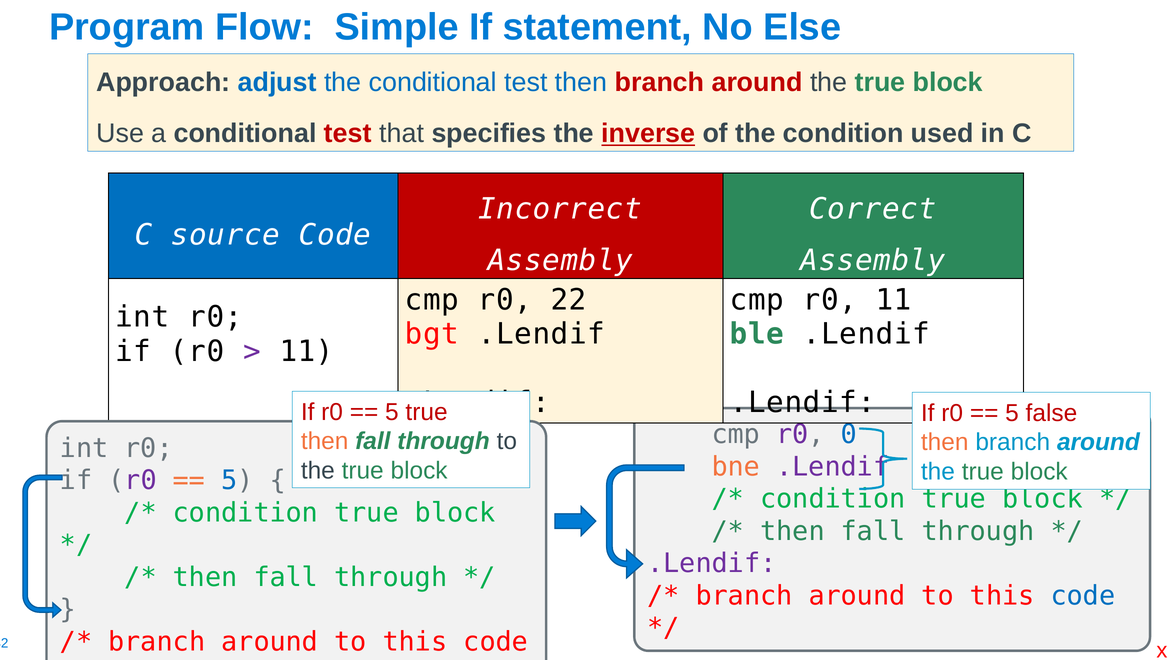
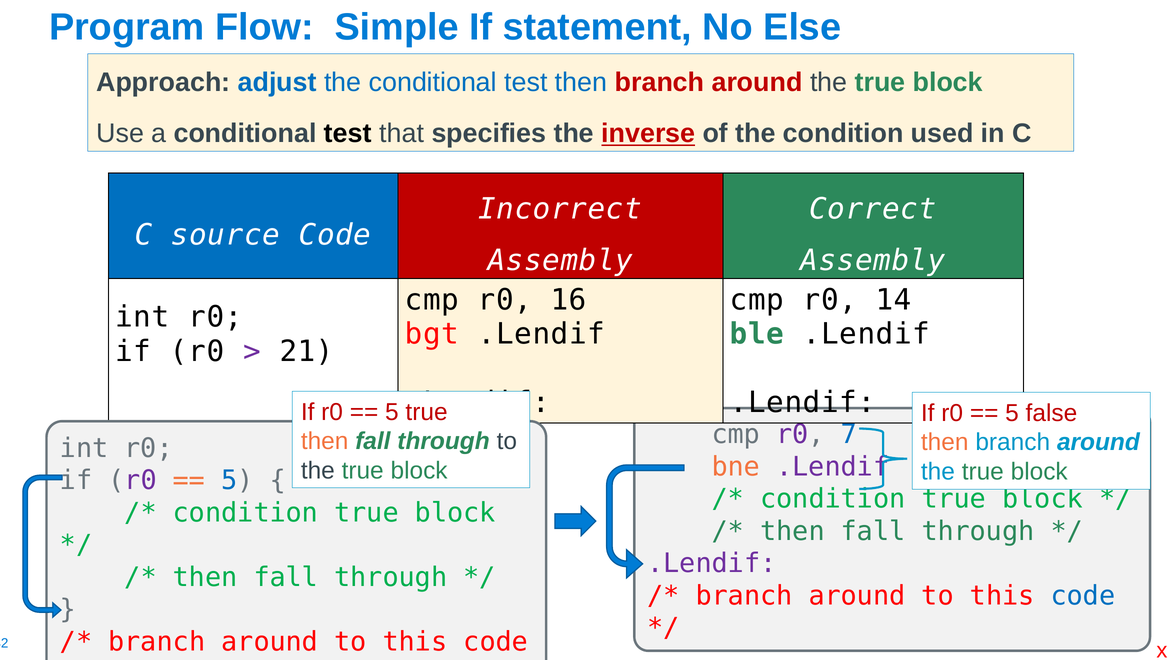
test at (348, 133) colour: red -> black
22: 22 -> 16
r0 11: 11 -> 14
11 at (306, 351): 11 -> 21
0: 0 -> 7
